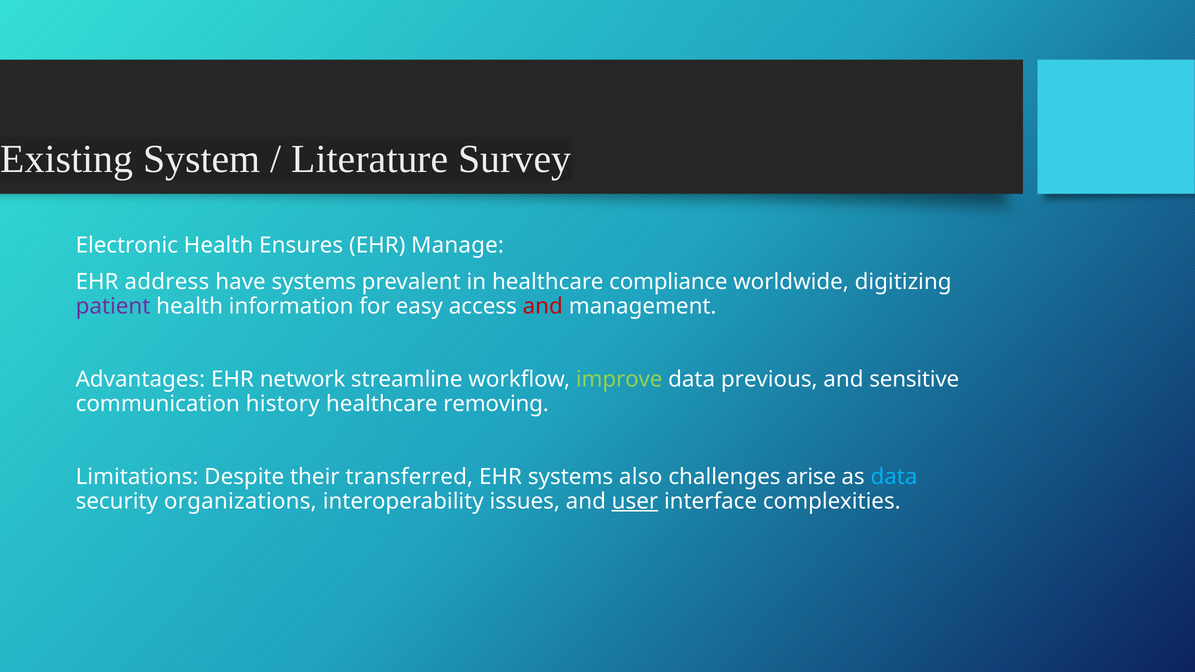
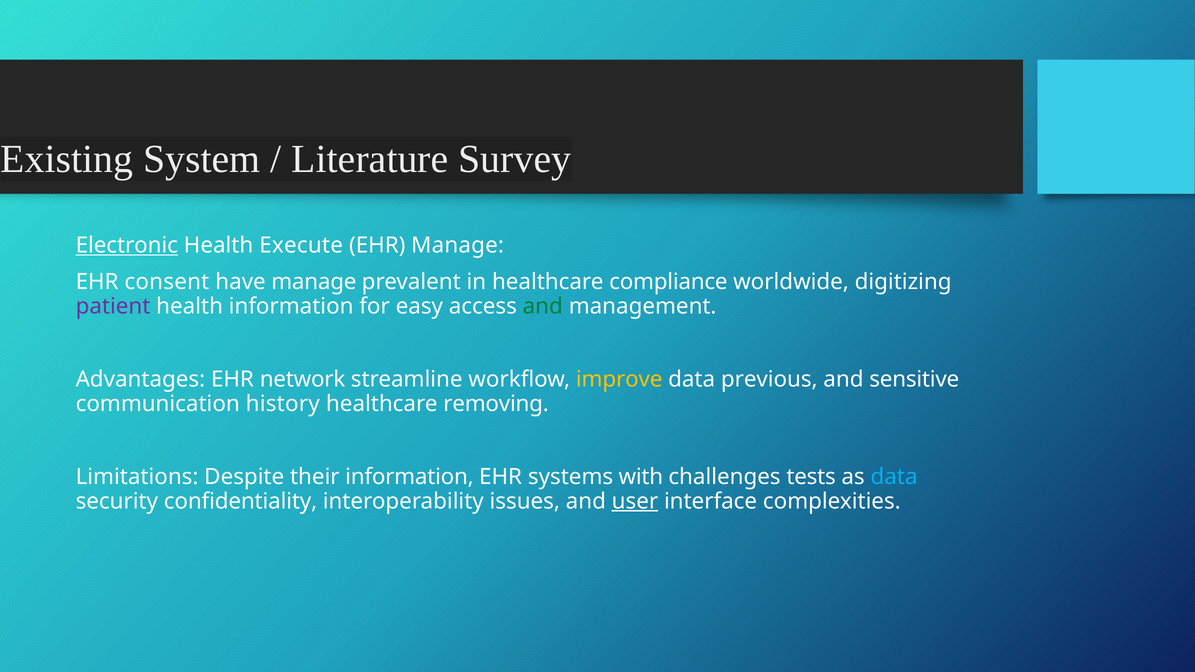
Electronic underline: none -> present
Ensures: Ensures -> Execute
address: address -> consent
have systems: systems -> manage
and at (543, 306) colour: red -> green
improve colour: light green -> yellow
their transferred: transferred -> information
also: also -> with
arise: arise -> tests
organizations: organizations -> confidentiality
